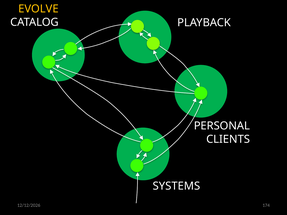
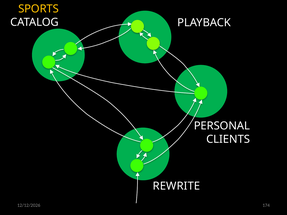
EVOLVE: EVOLVE -> SPORTS
SYSTEMS: SYSTEMS -> REWRITE
